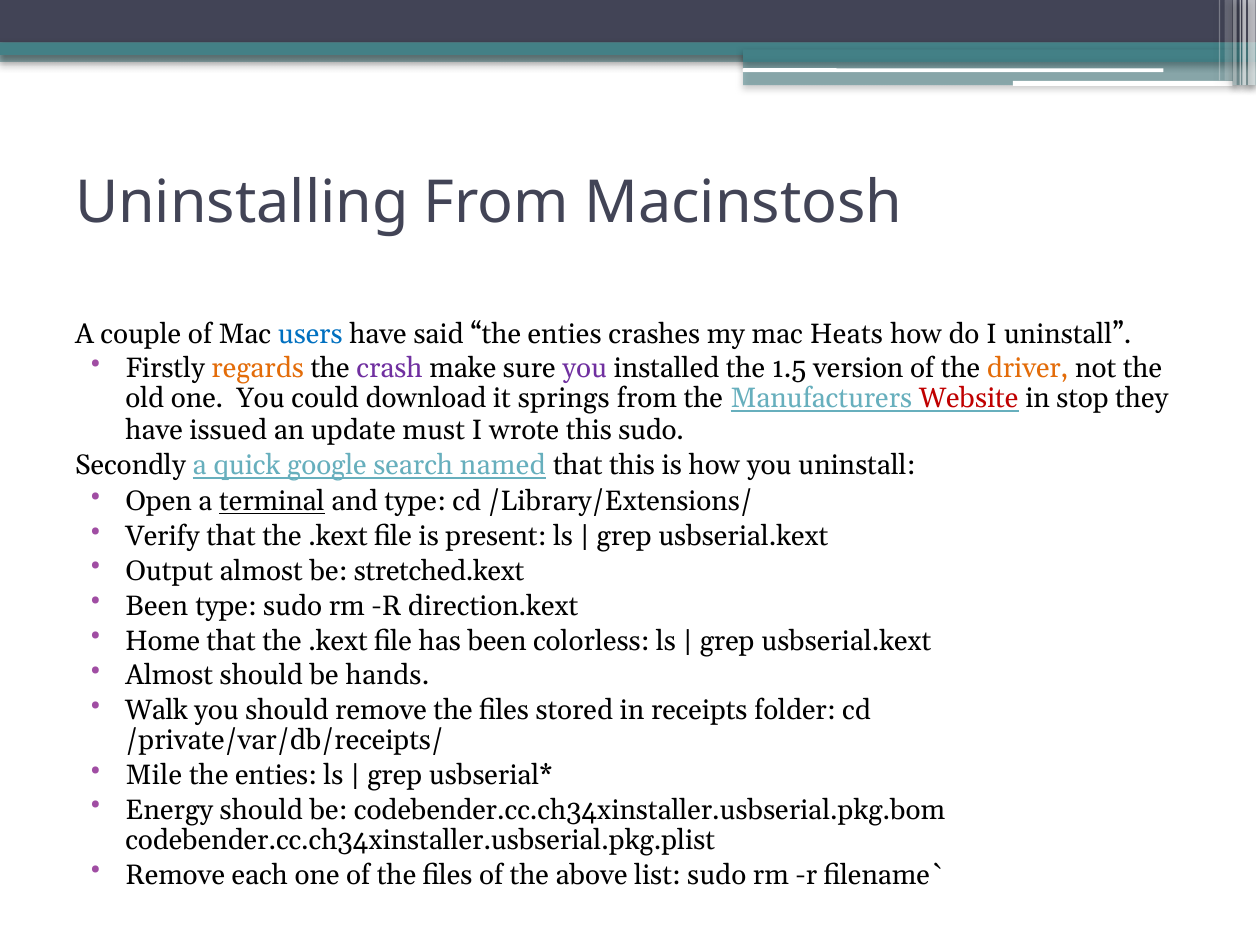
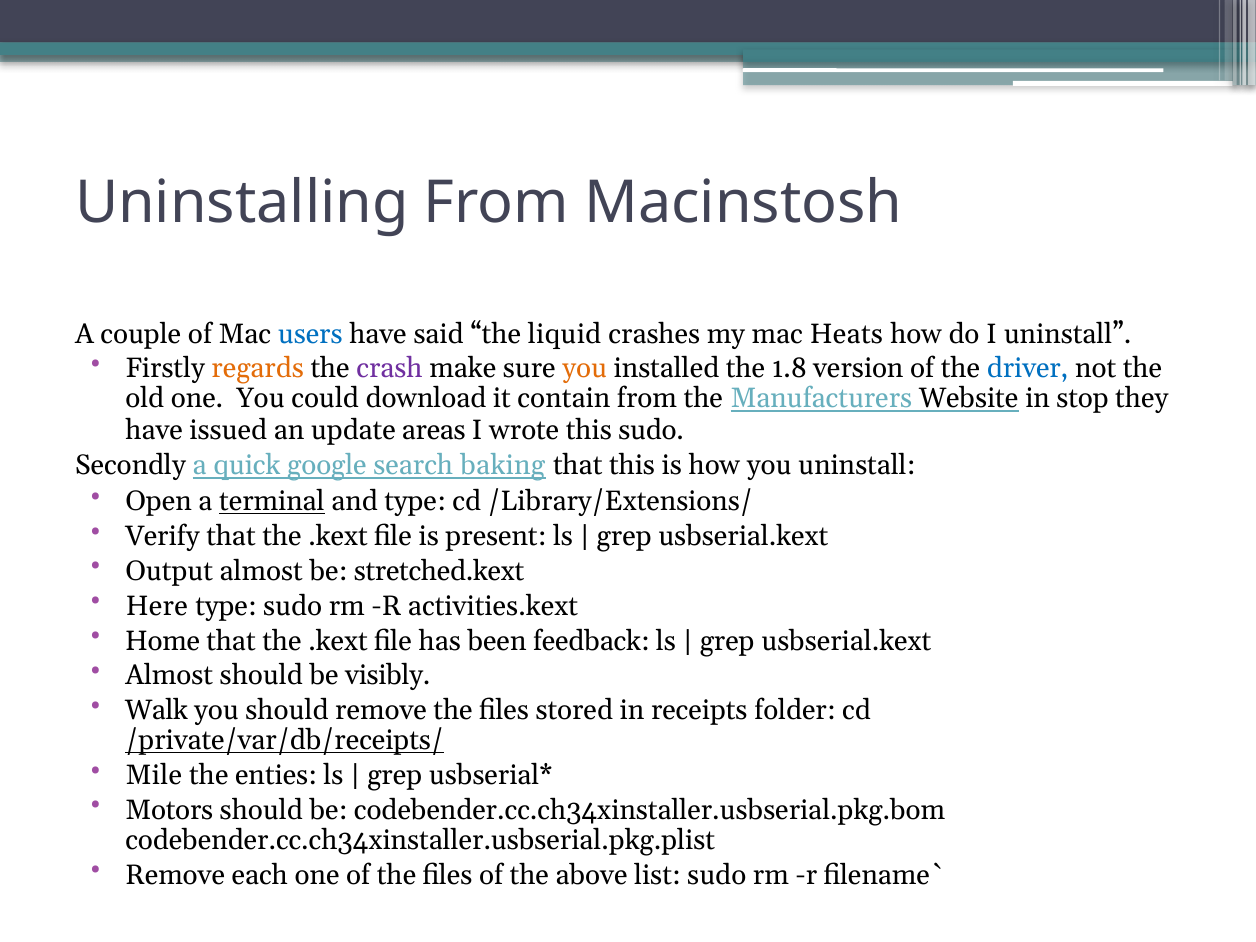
said the enties: enties -> liquid
you at (585, 369) colour: purple -> orange
1.5: 1.5 -> 1.8
driver colour: orange -> blue
springs: springs -> contain
Website colour: red -> black
must: must -> areas
named: named -> baking
Been at (157, 606): Been -> Here
direction.kext: direction.kext -> activities.kext
colorless: colorless -> feedback
hands: hands -> visibly
/private/var/db/receipts/ underline: none -> present
Energy: Energy -> Motors
